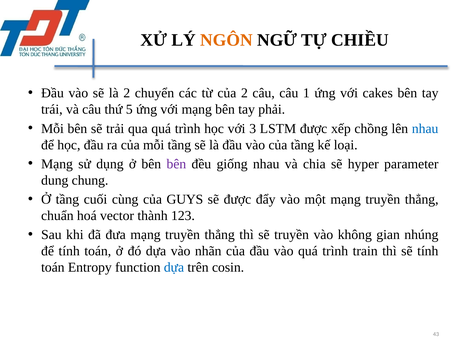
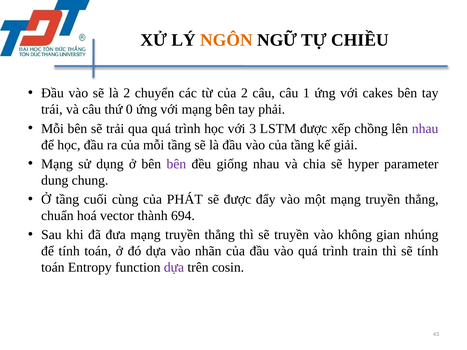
5: 5 -> 0
nhau at (425, 129) colour: blue -> purple
loại: loại -> giải
GUYS: GUYS -> PHÁT
123: 123 -> 694
dựa at (174, 268) colour: blue -> purple
